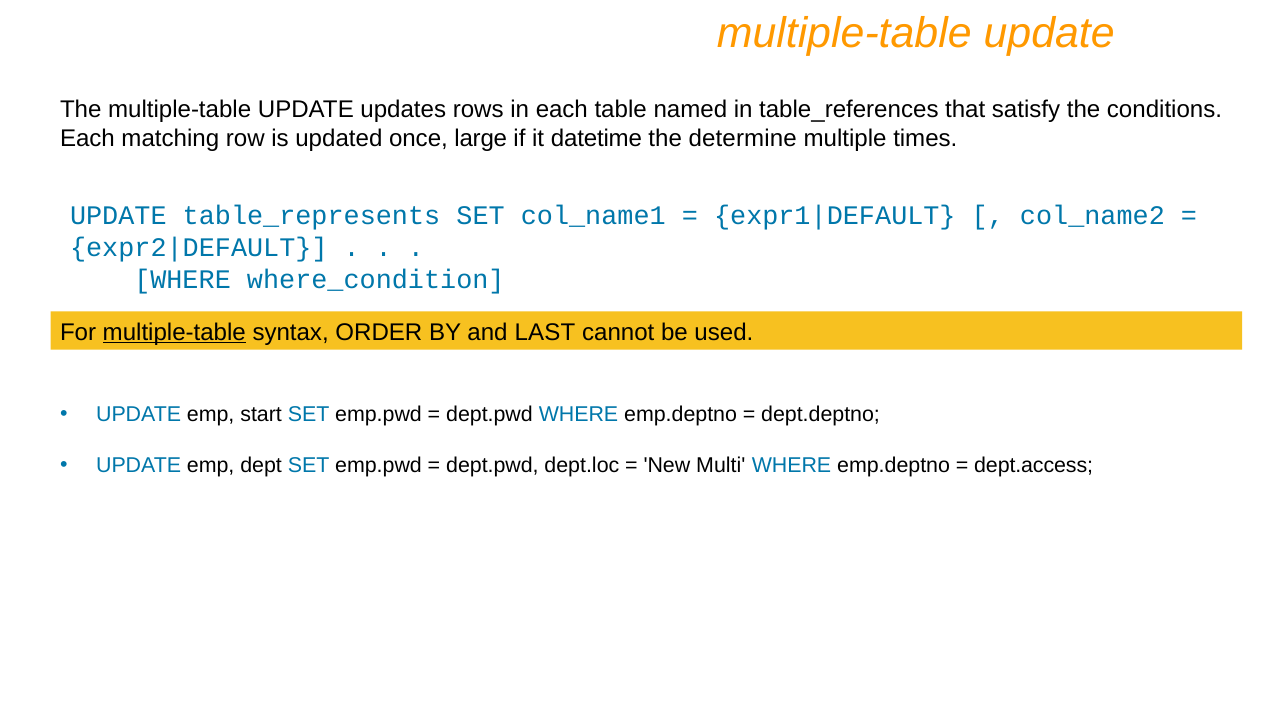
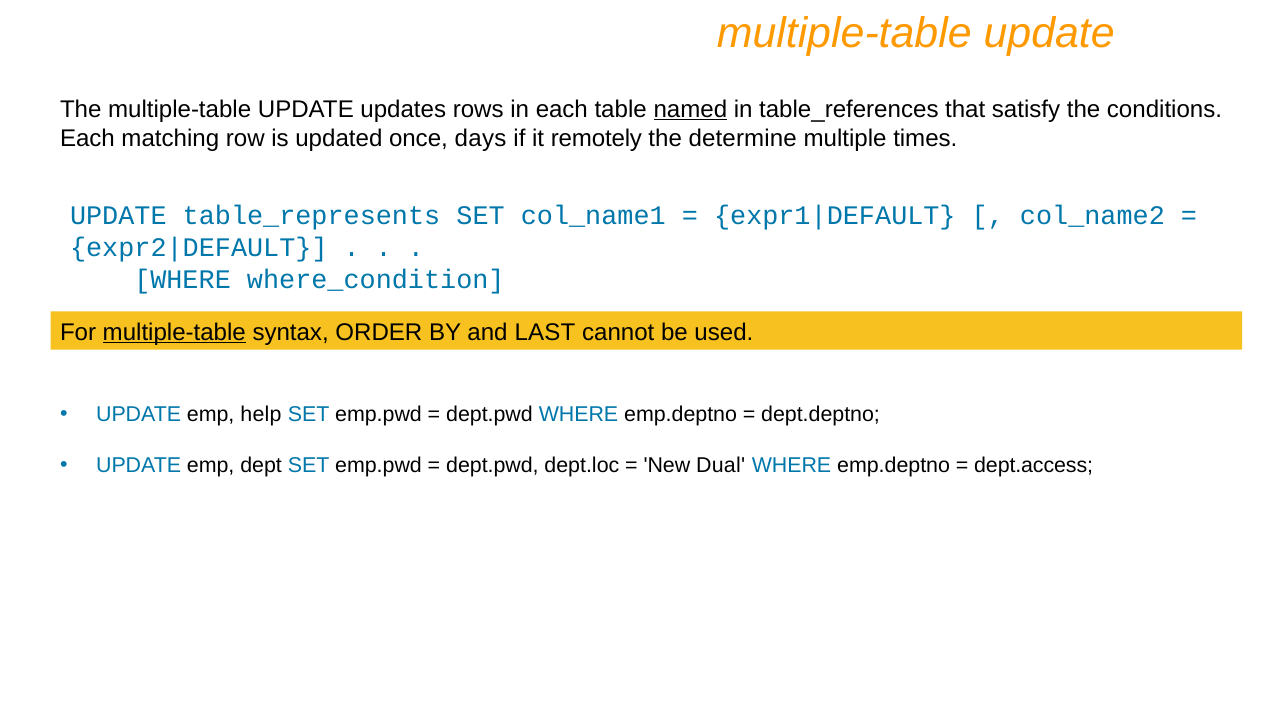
named underline: none -> present
large: large -> days
datetime: datetime -> remotely
start: start -> help
Multi: Multi -> Dual
